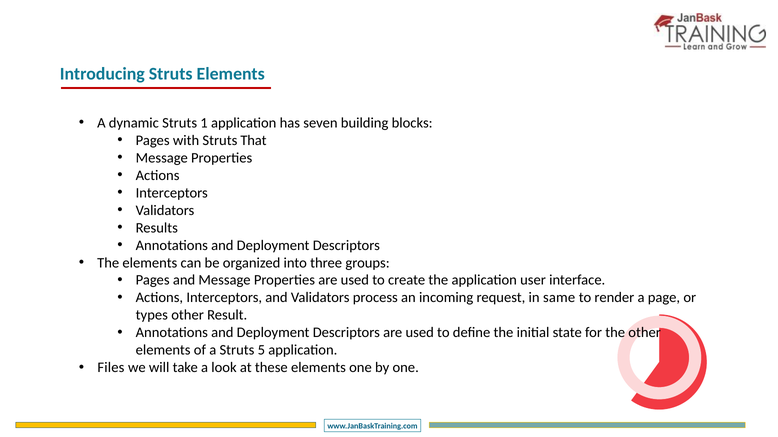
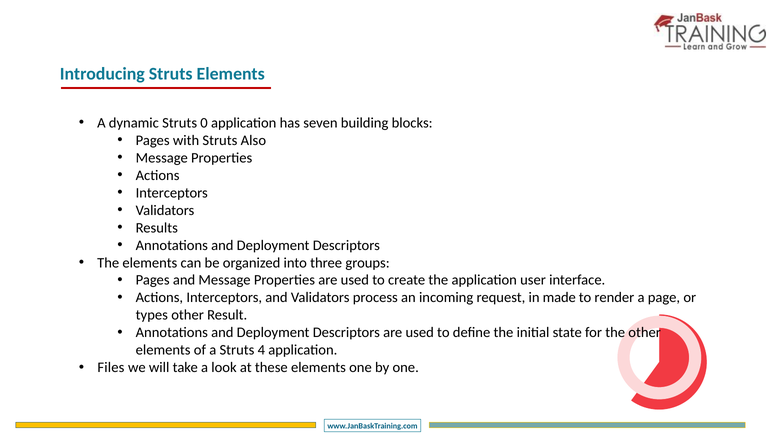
1: 1 -> 0
That: That -> Also
same: same -> made
5: 5 -> 4
